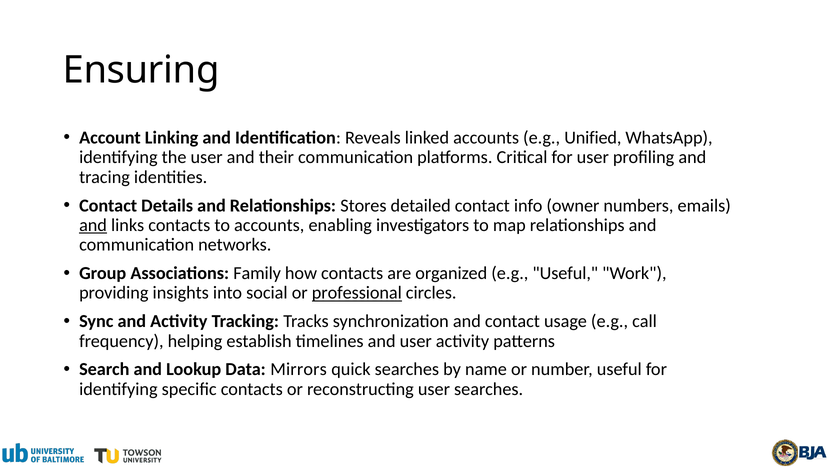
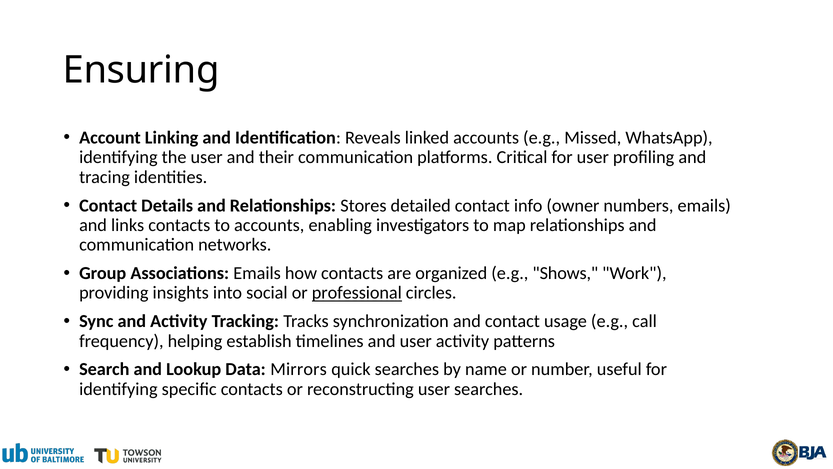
Unified: Unified -> Missed
and at (93, 225) underline: present -> none
Associations Family: Family -> Emails
e.g Useful: Useful -> Shows
